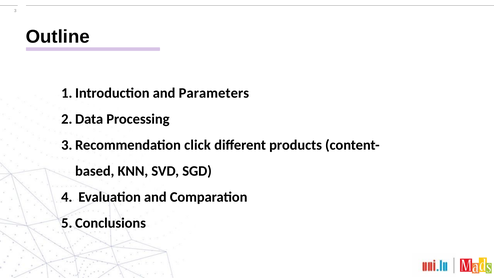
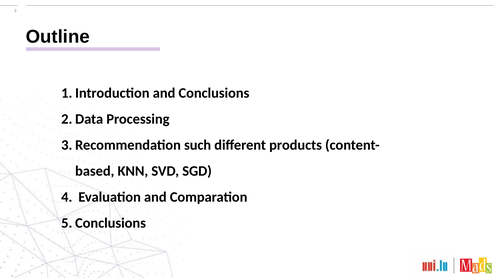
Parameters: Parameters -> Conclusions
click: click -> such
